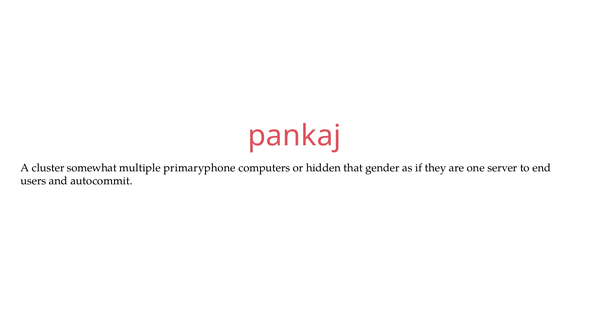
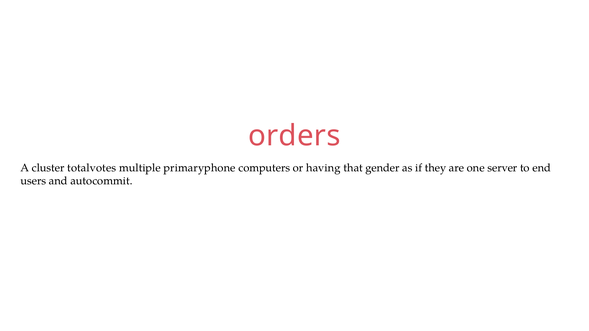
pankaj: pankaj -> orders
somewhat: somewhat -> totalvotes
hidden: hidden -> having
